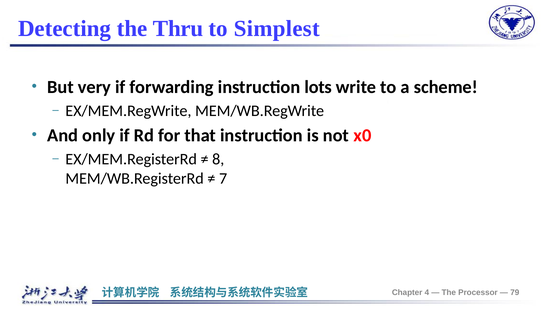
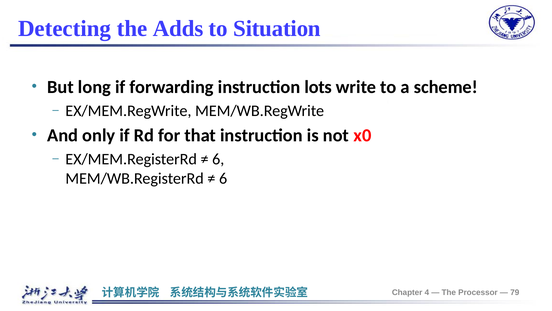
Thru: Thru -> Adds
Simplest: Simplest -> Situation
very: very -> long
8 at (218, 159): 8 -> 6
7 at (223, 178): 7 -> 6
